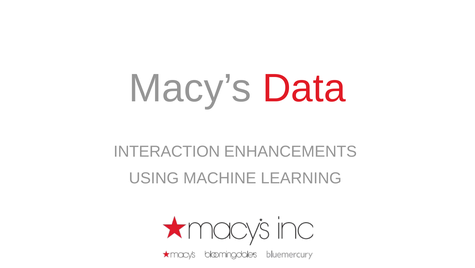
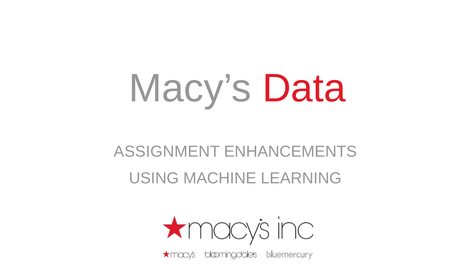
INTERACTION: INTERACTION -> ASSIGNMENT
